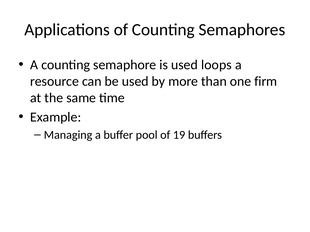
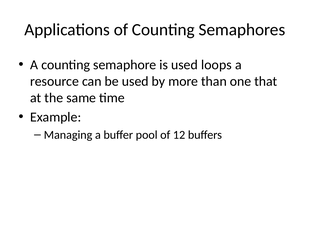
firm: firm -> that
19: 19 -> 12
